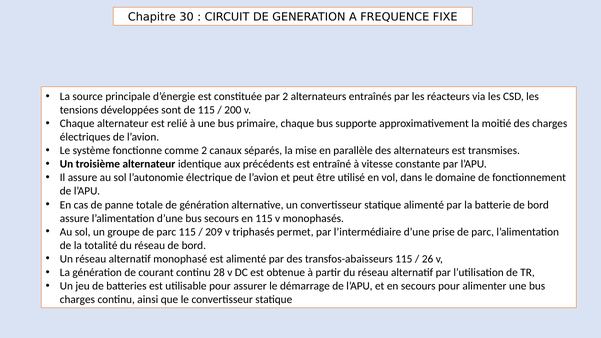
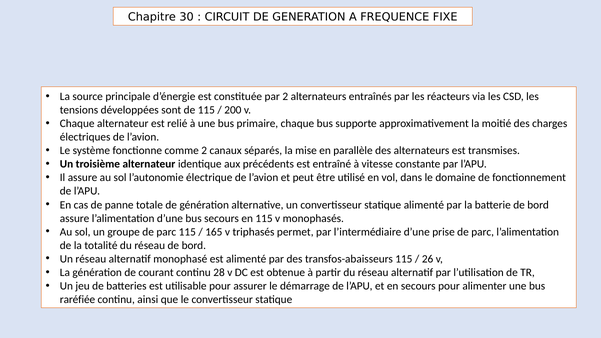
209: 209 -> 165
charges at (77, 299): charges -> raréfiée
